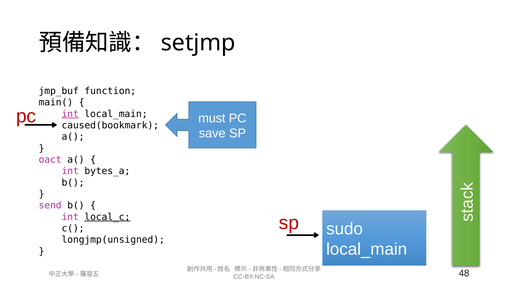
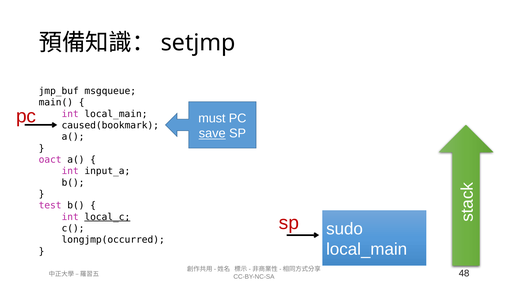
function: function -> msgqueue
int at (70, 114) underline: present -> none
save underline: none -> present
bytes_a: bytes_a -> input_a
send: send -> test
longjmp(unsigned: longjmp(unsigned -> longjmp(occurred
